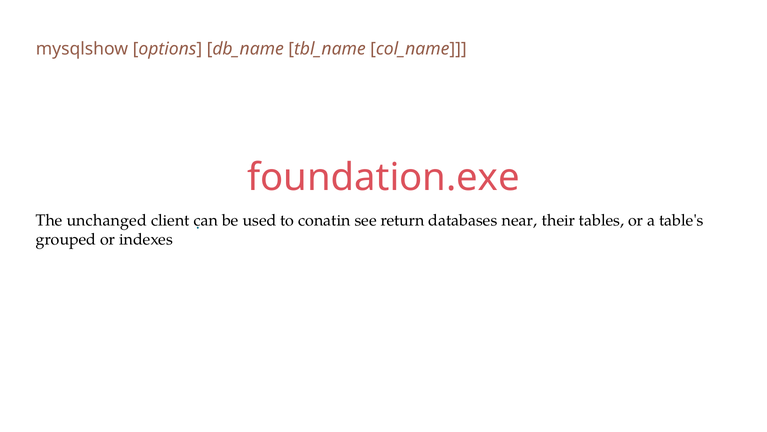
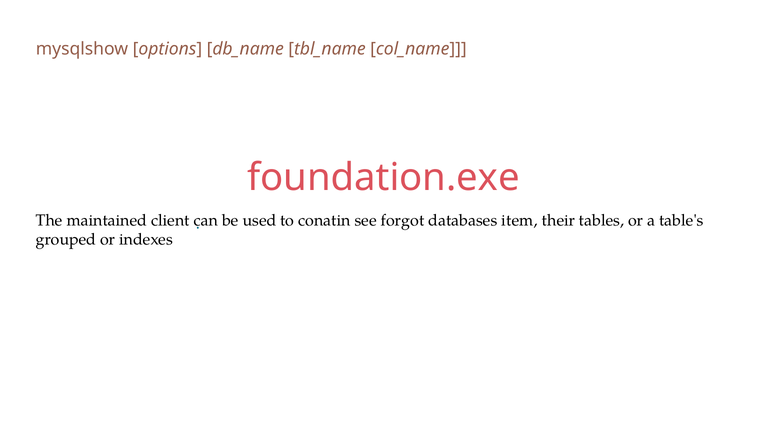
unchanged: unchanged -> maintained
return: return -> forgot
near: near -> item
